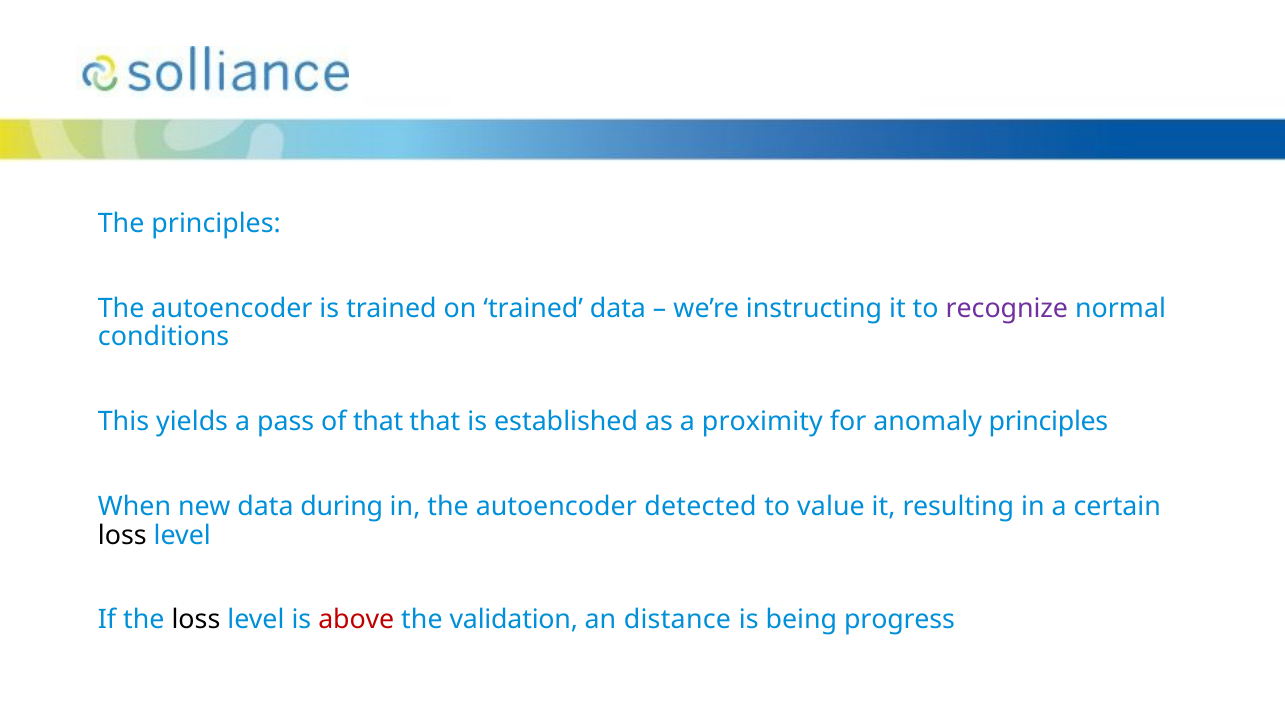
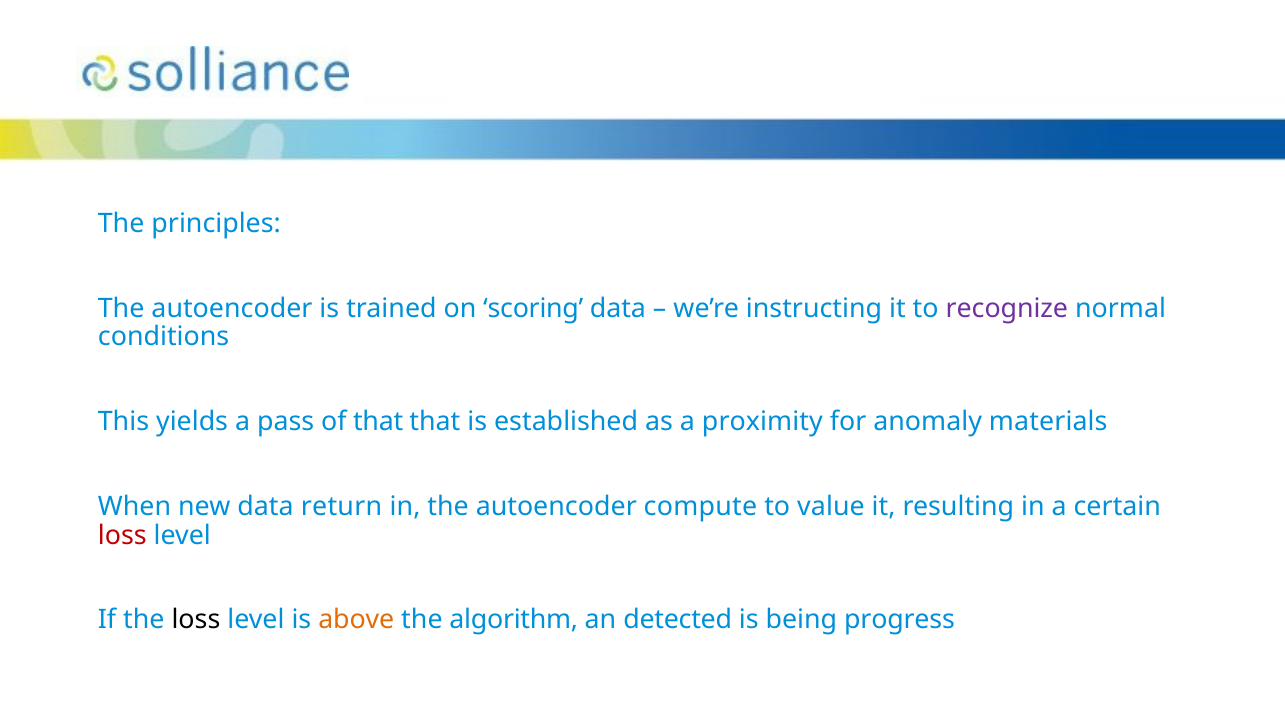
on trained: trained -> scoring
anomaly principles: principles -> materials
during: during -> return
detected: detected -> compute
loss at (122, 535) colour: black -> red
above colour: red -> orange
validation: validation -> algorithm
distance: distance -> detected
